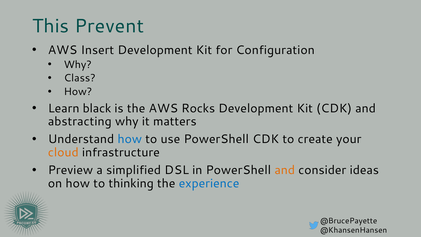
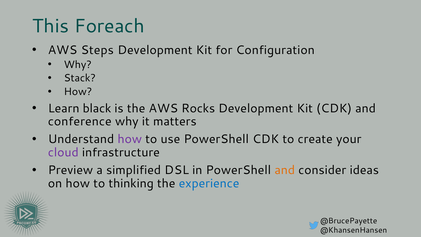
Prevent: Prevent -> Foreach
Insert: Insert -> Steps
Class: Class -> Stack
abstracting: abstracting -> conference
how at (130, 139) colour: blue -> purple
cloud colour: orange -> purple
